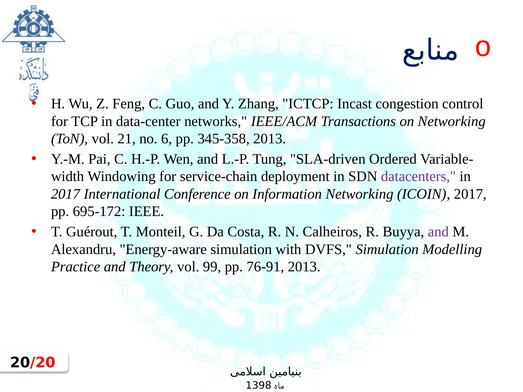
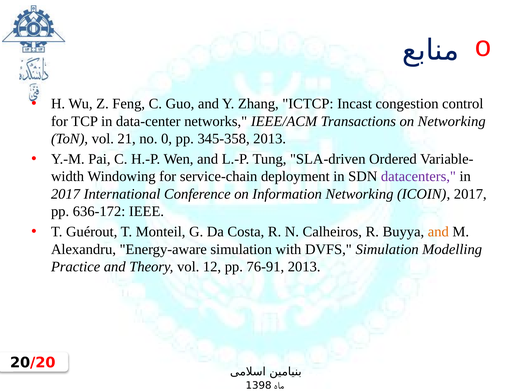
6: 6 -> 0
695-172: 695-172 -> 636-172
and at (438, 232) colour: purple -> orange
99: 99 -> 12
